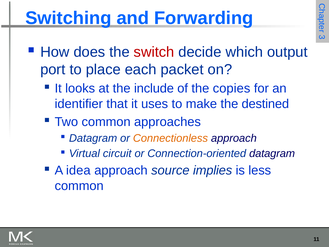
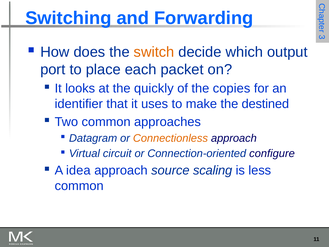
switch colour: red -> orange
include: include -> quickly
Connection-oriented datagram: datagram -> configure
implies: implies -> scaling
